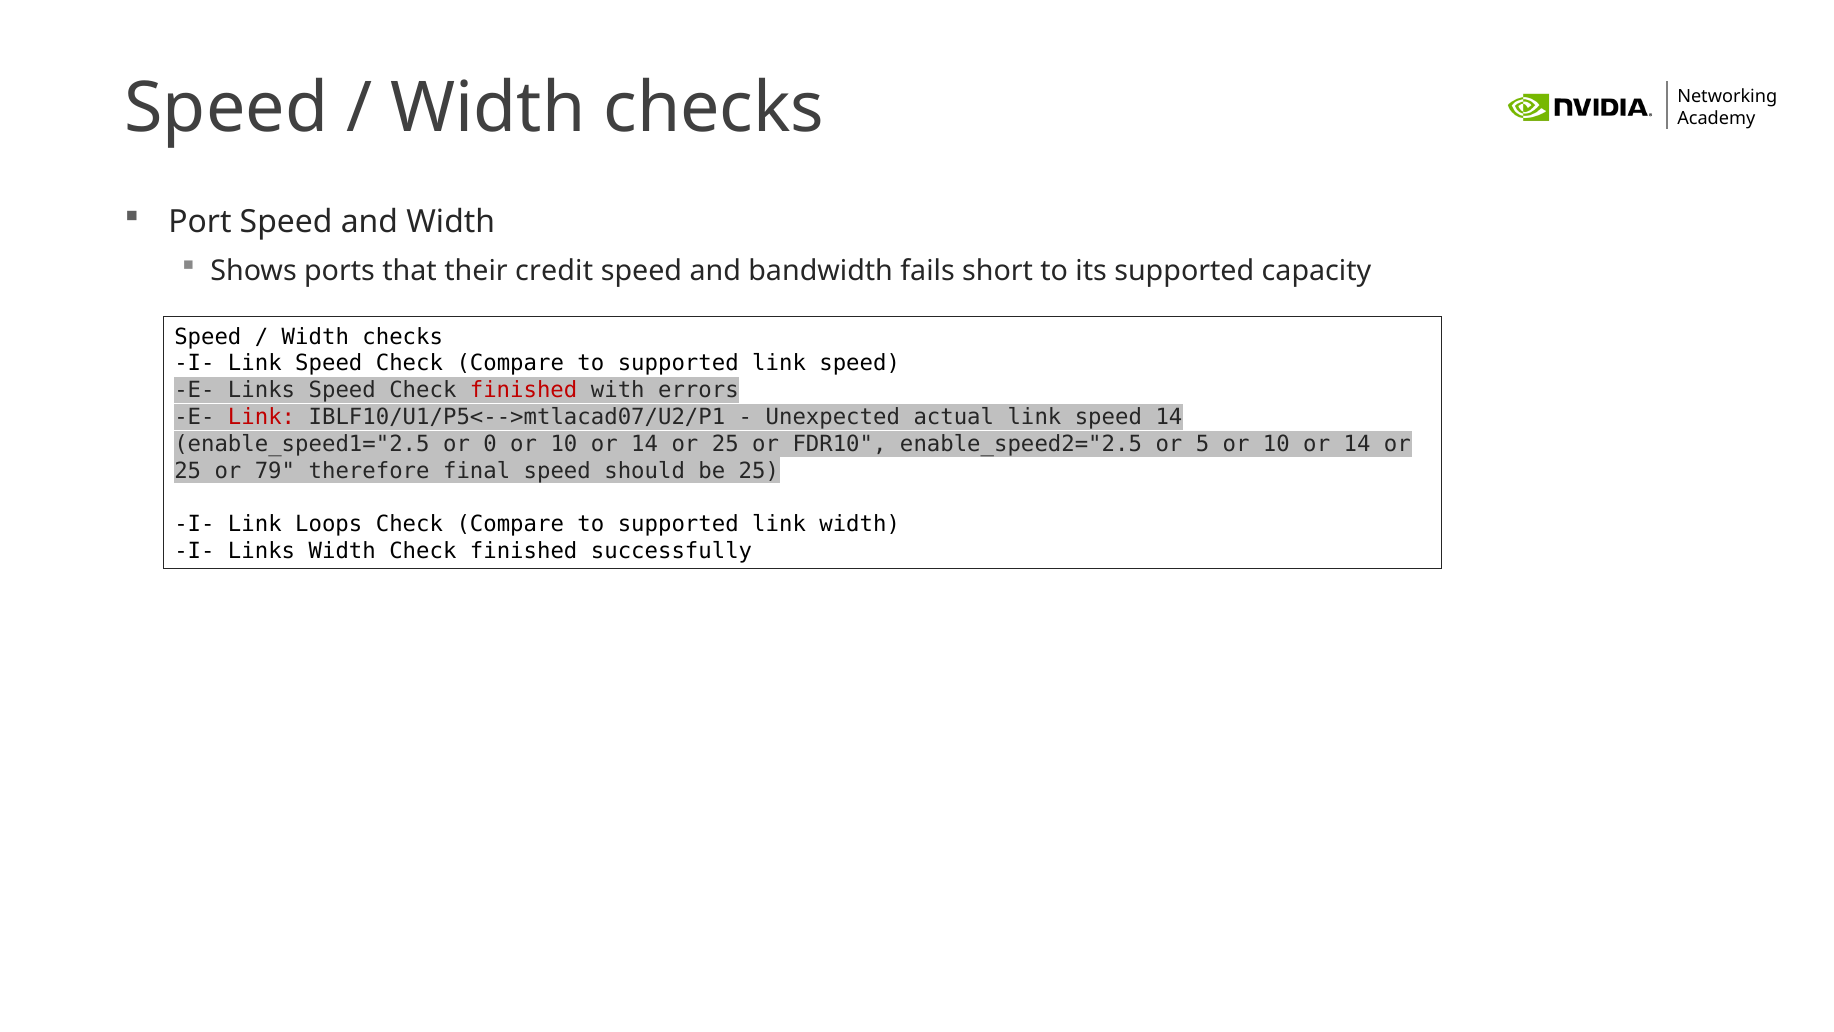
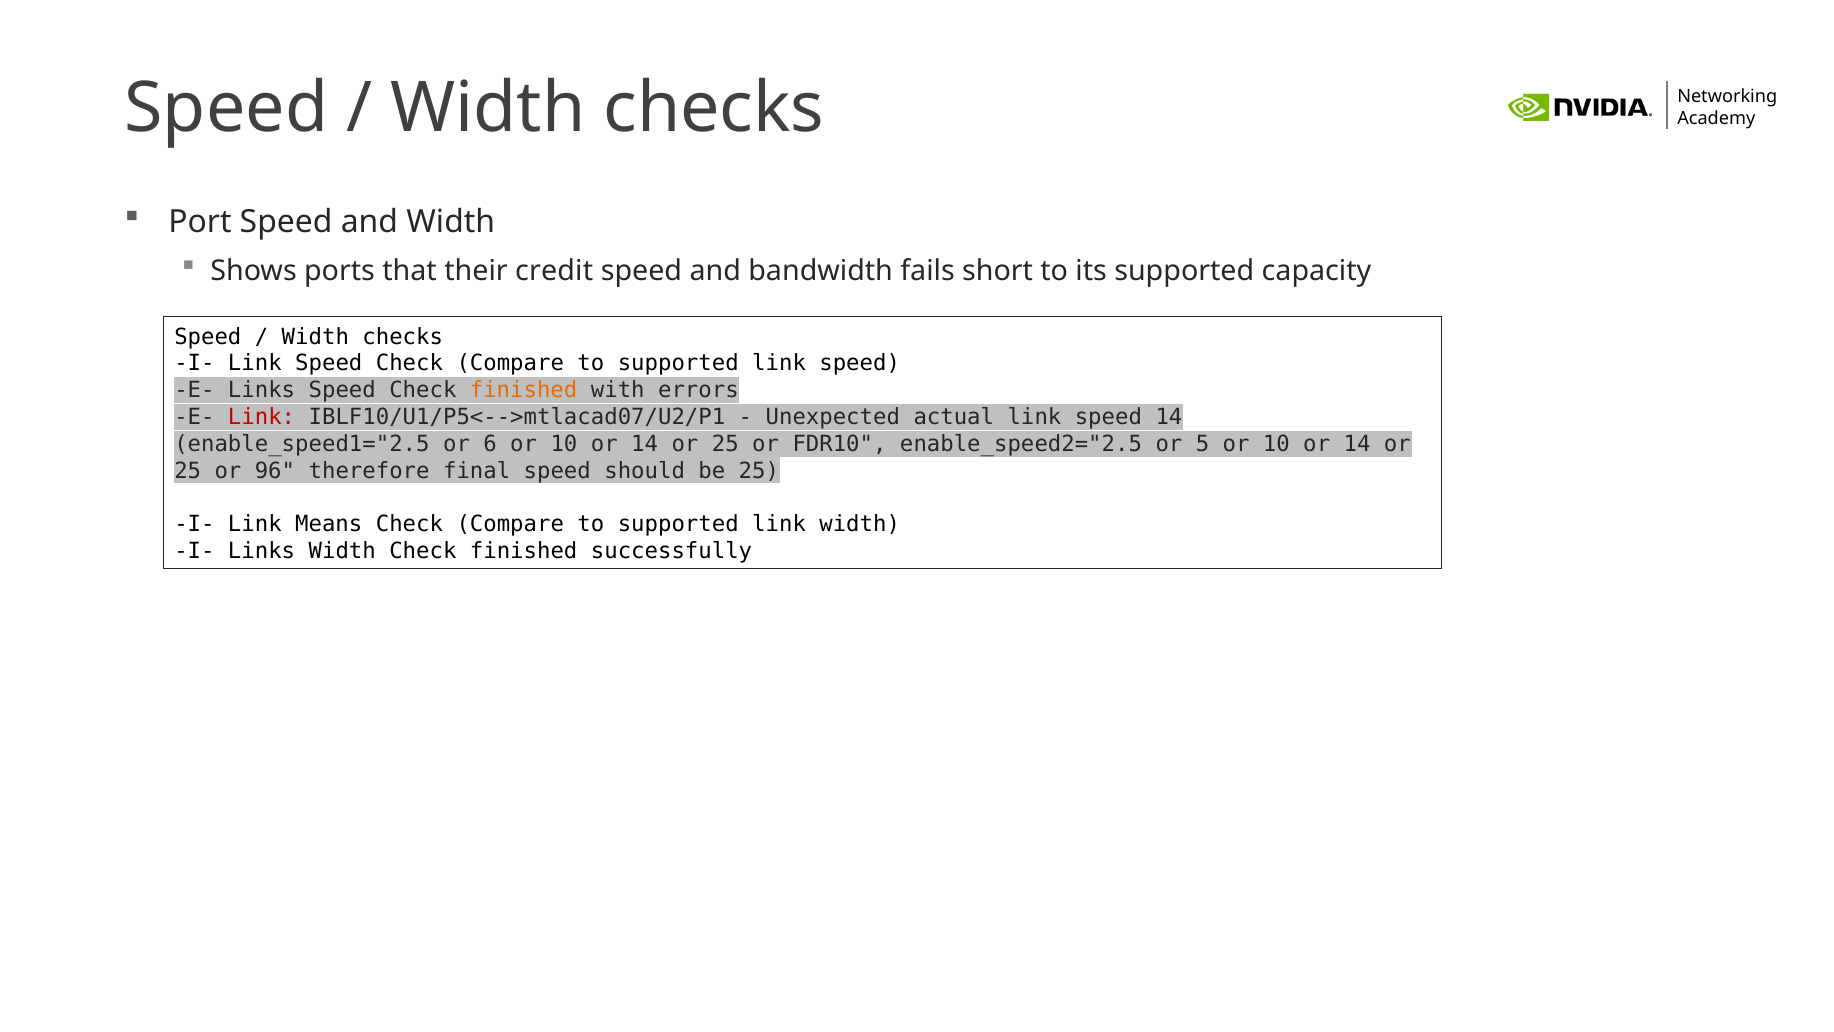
finished at (524, 390) colour: red -> orange
0: 0 -> 6
79: 79 -> 96
Loops: Loops -> Means
